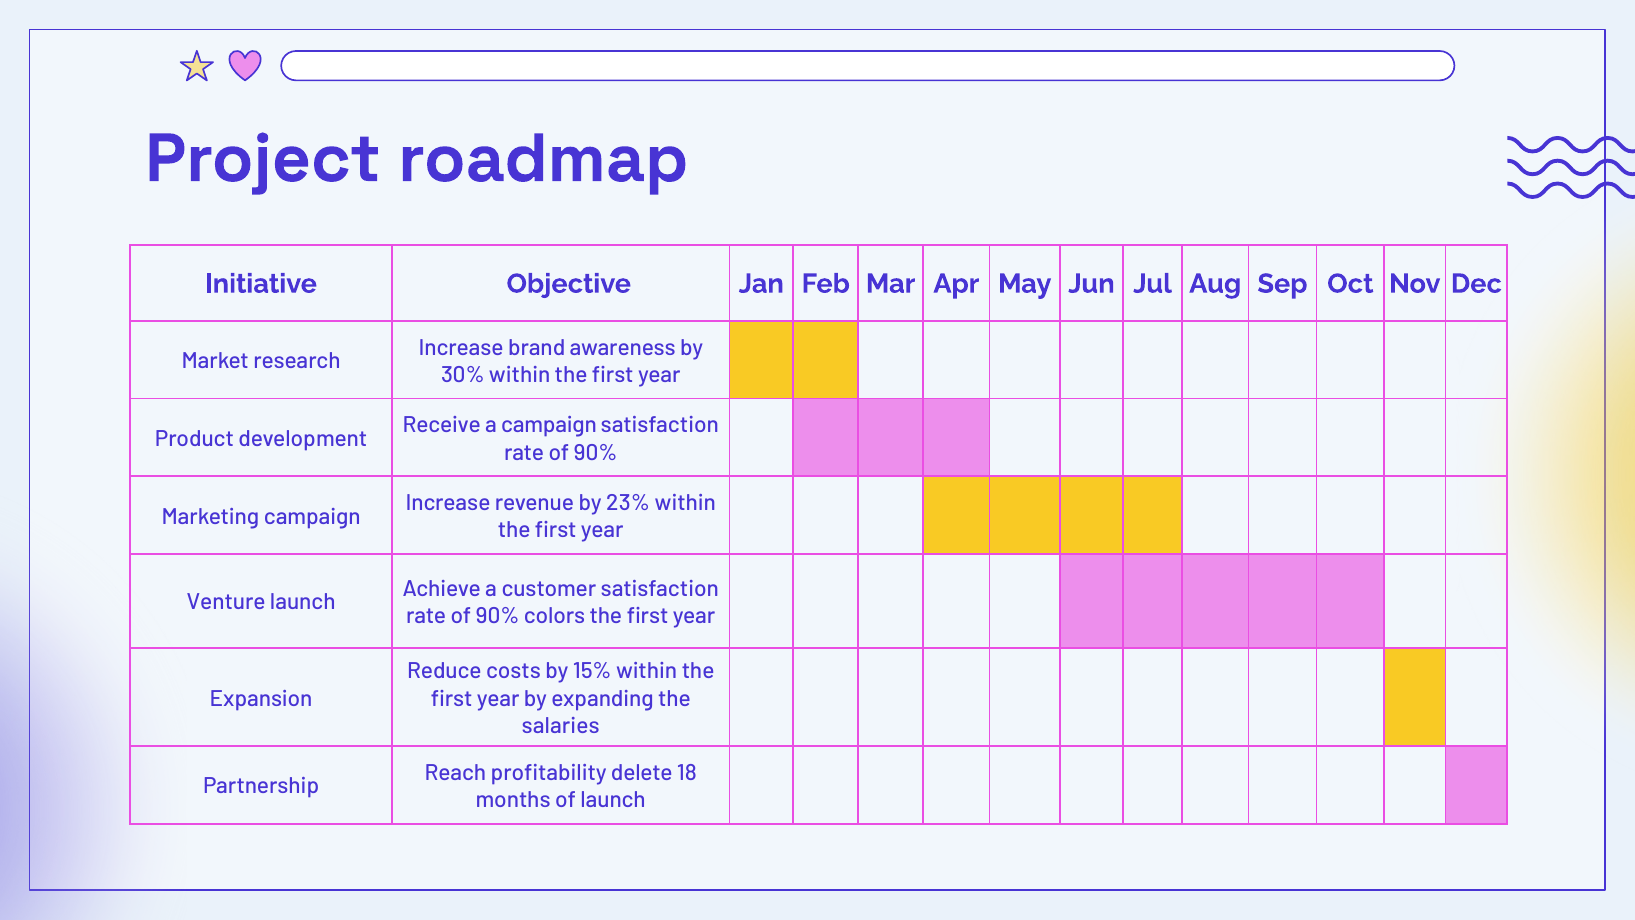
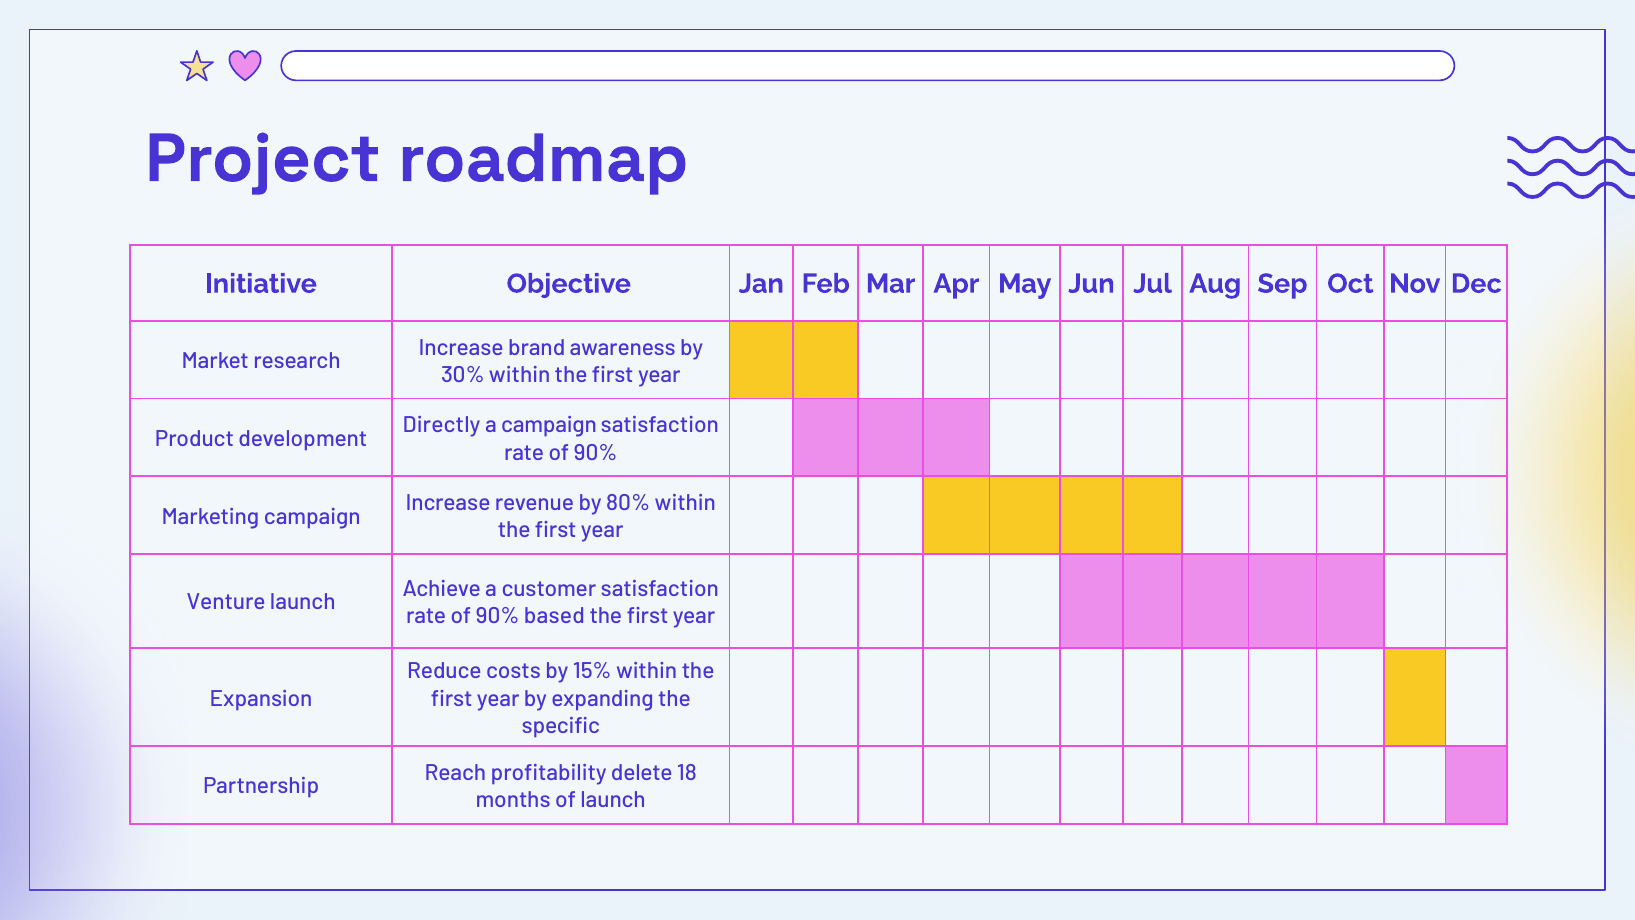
Receive: Receive -> Directly
23%: 23% -> 80%
colors: colors -> based
salaries: salaries -> specific
